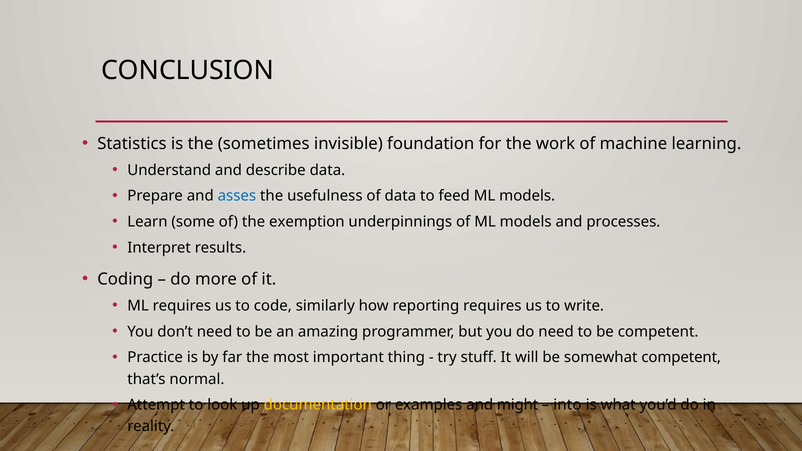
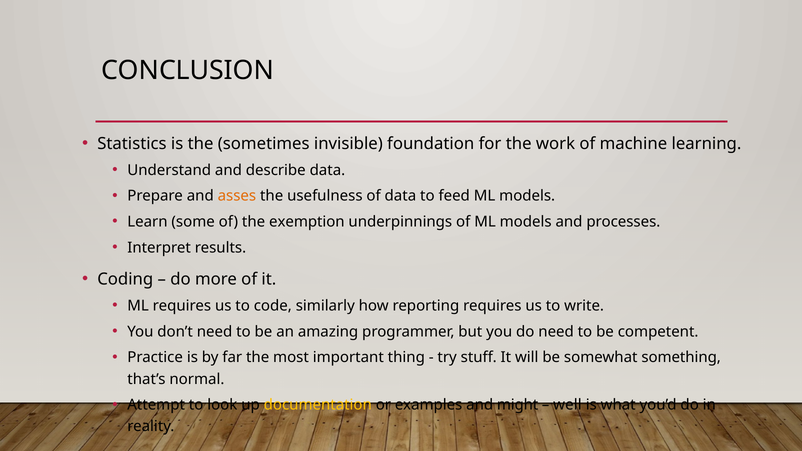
asses colour: blue -> orange
somewhat competent: competent -> something
into: into -> well
